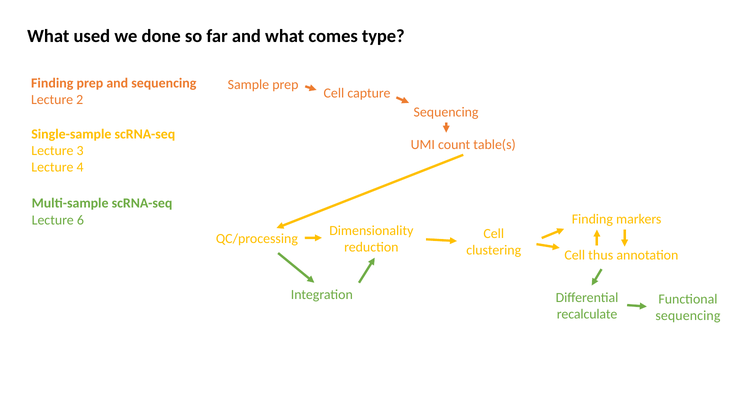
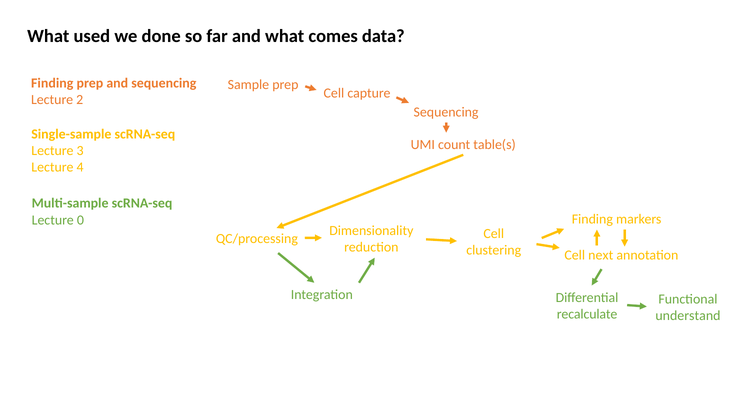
type: type -> data
6: 6 -> 0
thus: thus -> next
sequencing at (688, 315): sequencing -> understand
